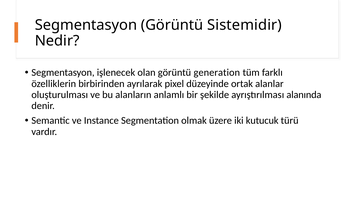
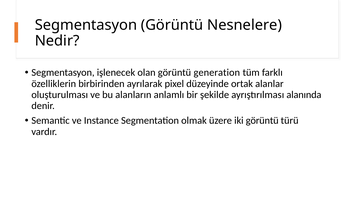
Sistemidir: Sistemidir -> Nesnelere
iki kutucuk: kutucuk -> görüntü
